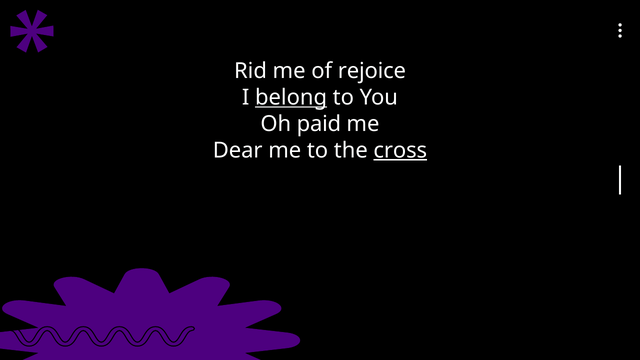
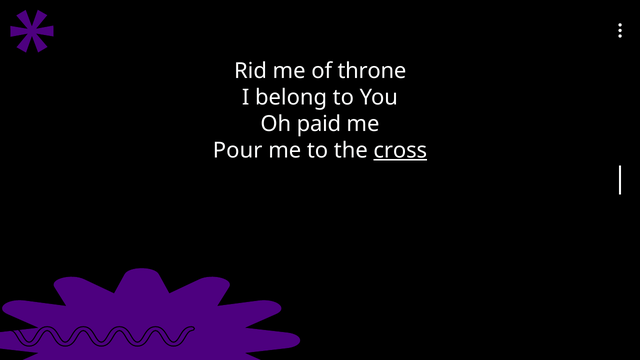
rejoice: rejoice -> throne
belong underline: present -> none
Dear: Dear -> Pour
